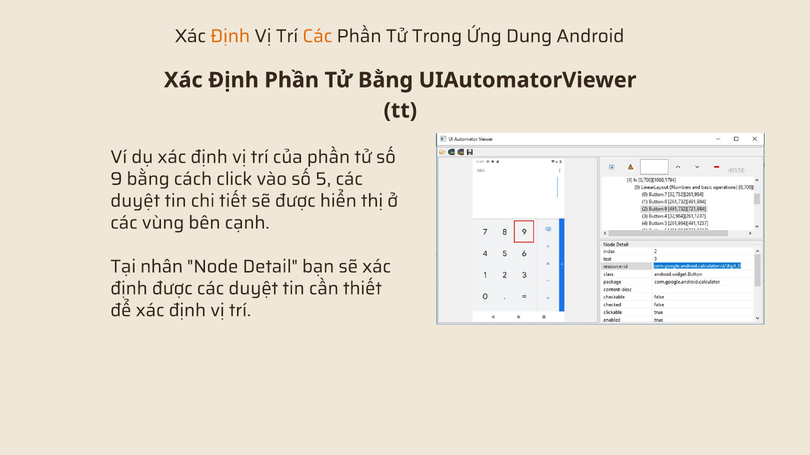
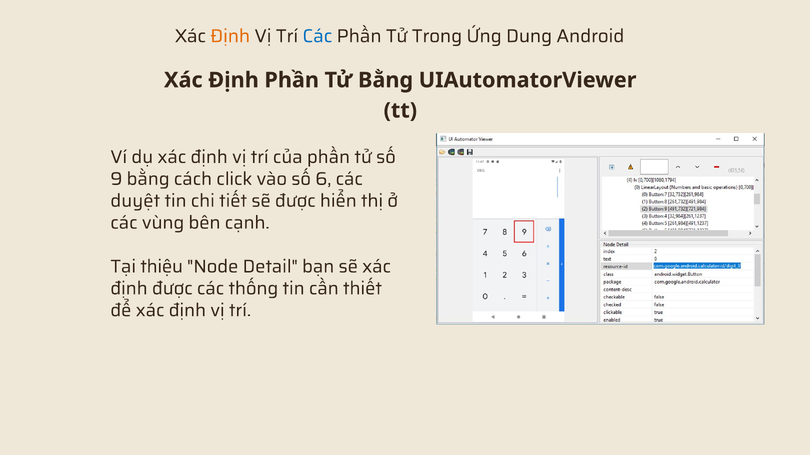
Các at (317, 36) colour: orange -> blue
5: 5 -> 6
nhân: nhân -> thiệu
được các duyệt: duyệt -> thống
